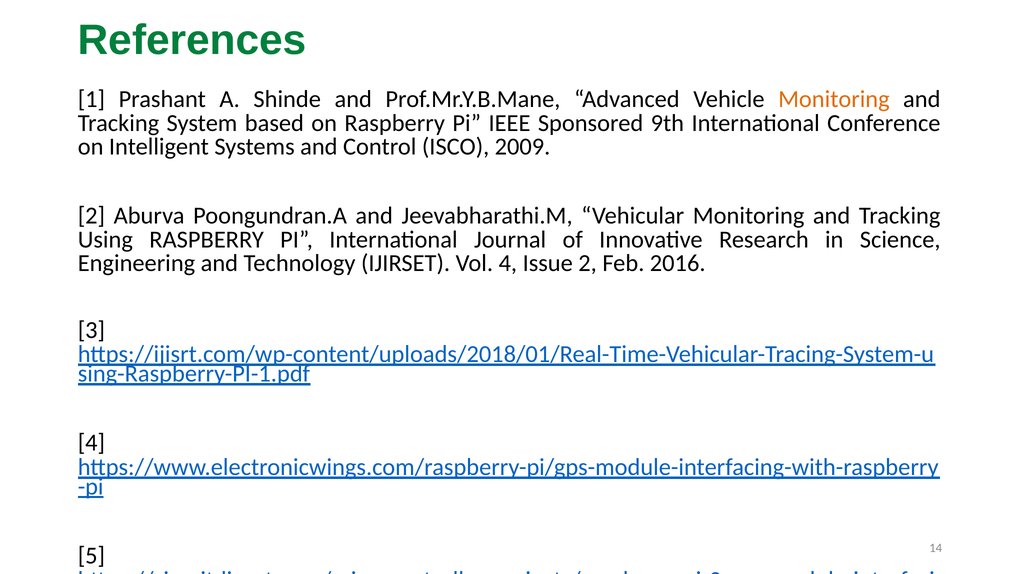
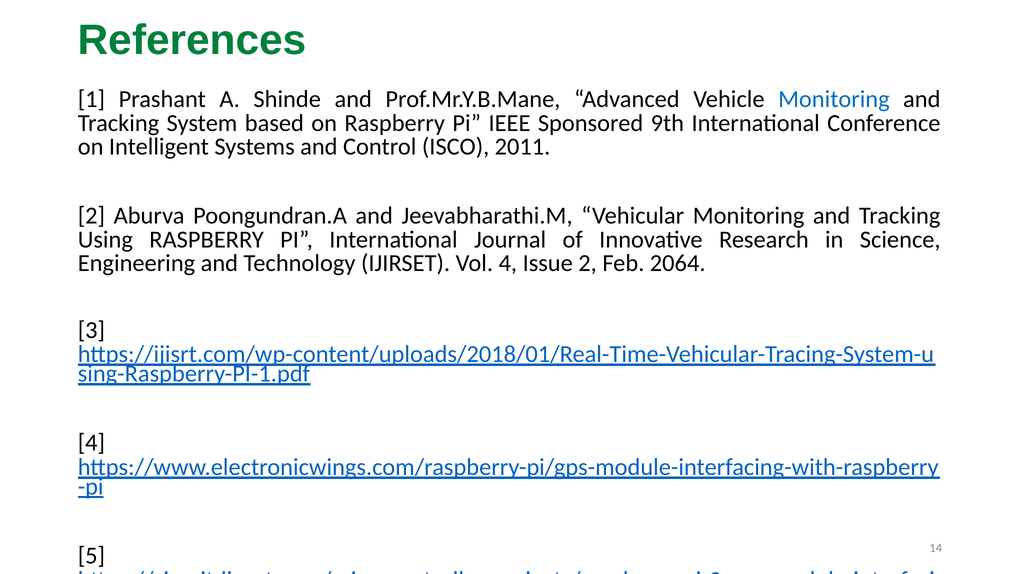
Monitoring at (834, 99) colour: orange -> blue
2009: 2009 -> 2011
2016: 2016 -> 2064
